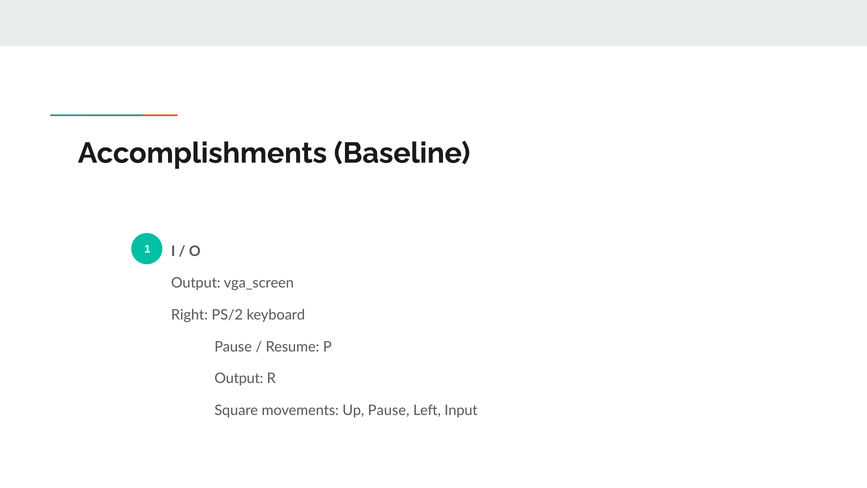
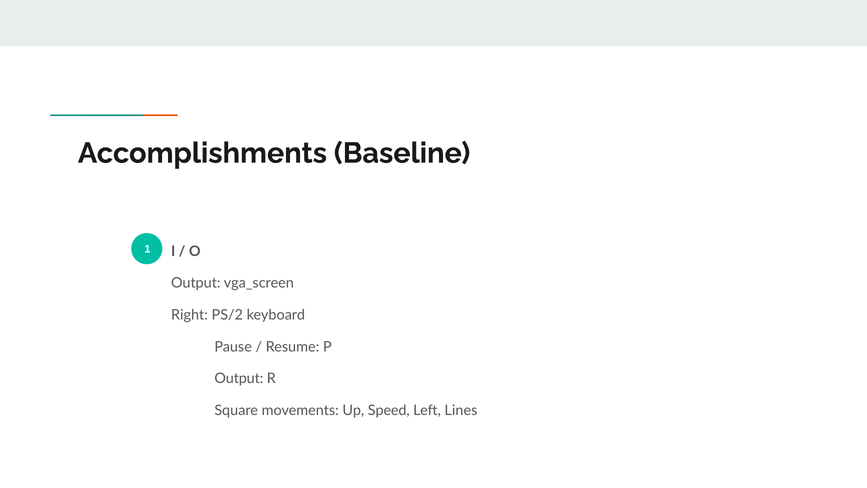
Up Pause: Pause -> Speed
Input: Input -> Lines
